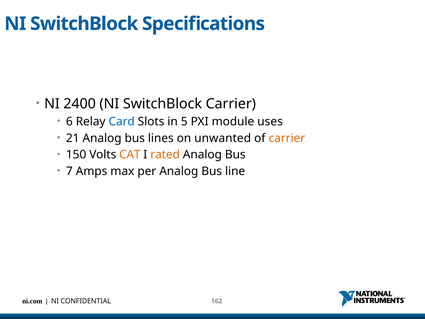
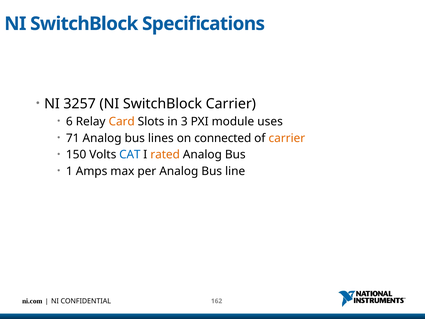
2400: 2400 -> 3257
Card colour: blue -> orange
5: 5 -> 3
21: 21 -> 71
unwanted: unwanted -> connected
CAT colour: orange -> blue
7: 7 -> 1
